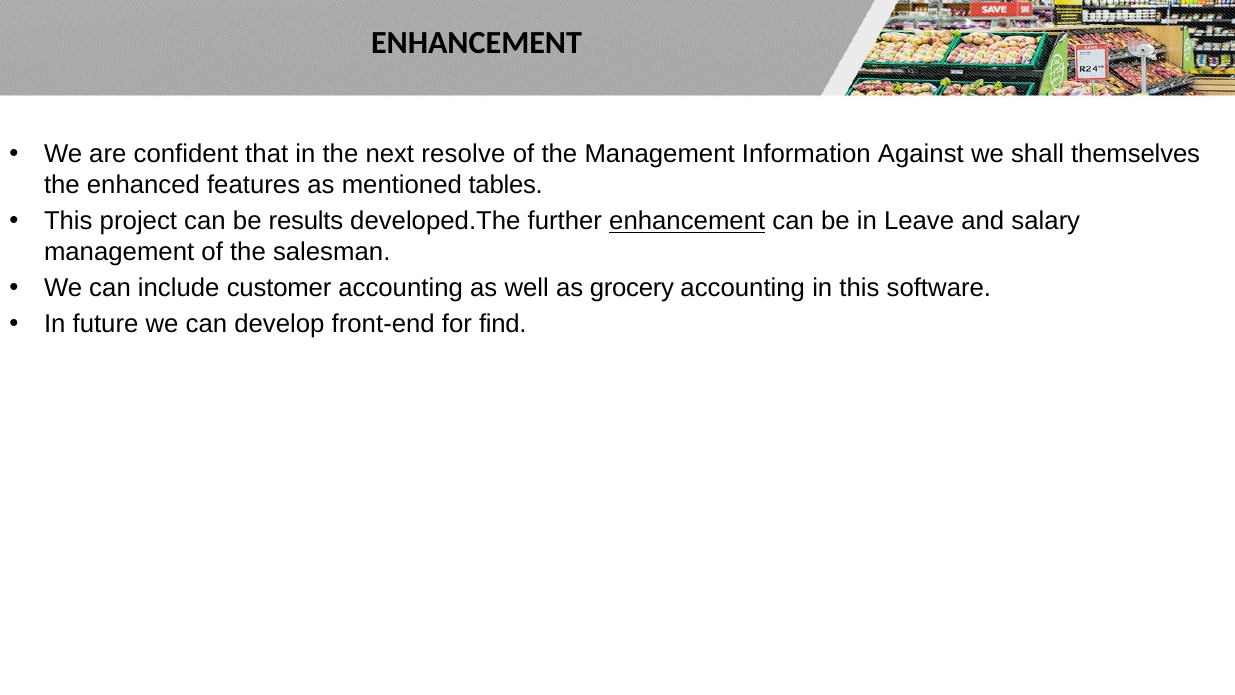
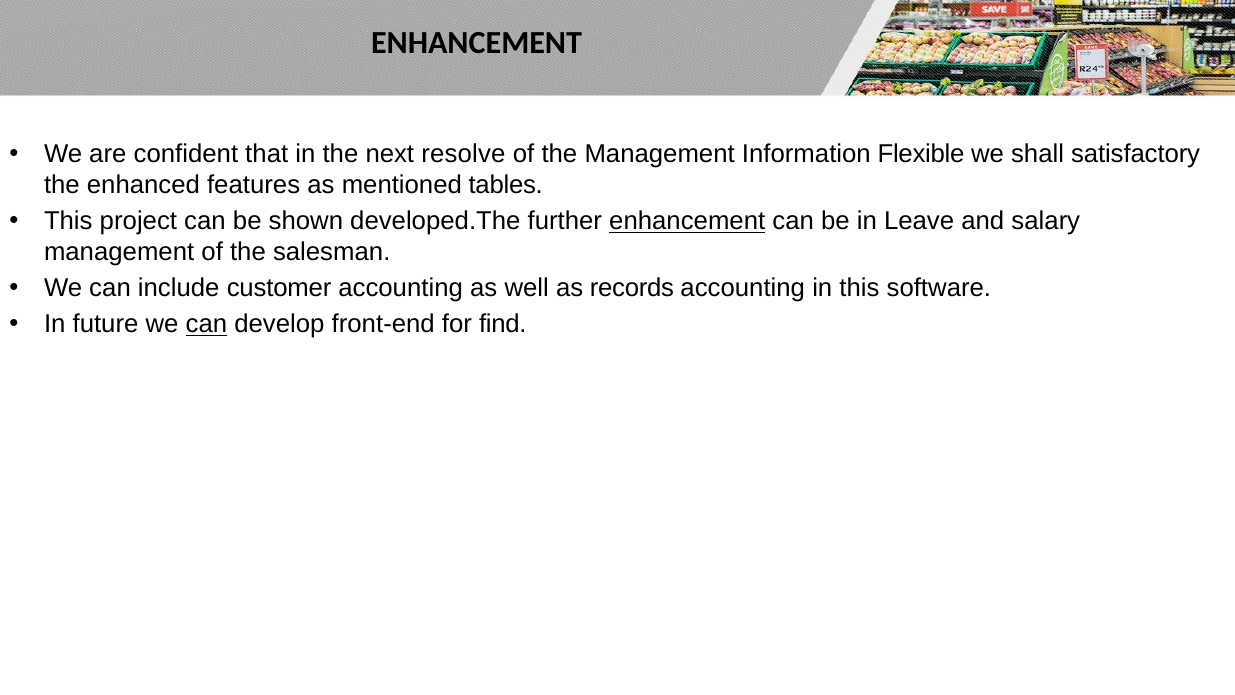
Against: Against -> Flexible
themselves: themselves -> satisfactory
results: results -> shown
grocery: grocery -> records
can at (206, 324) underline: none -> present
